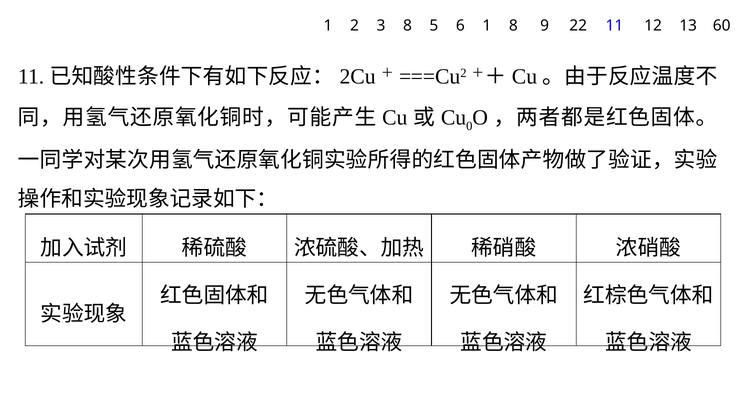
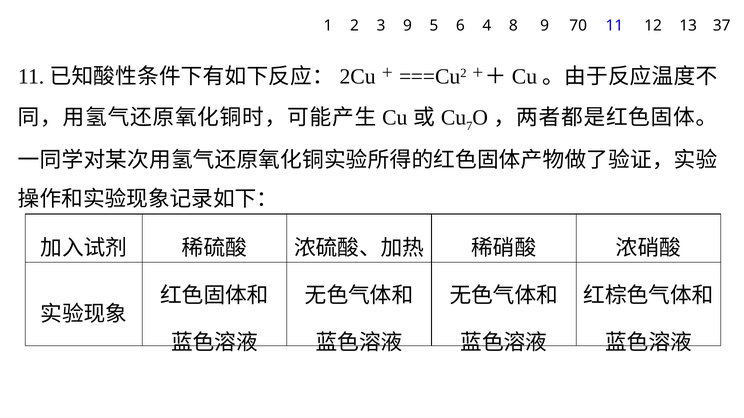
3 8: 8 -> 9
6 1: 1 -> 4
22: 22 -> 70
60: 60 -> 37
0: 0 -> 7
